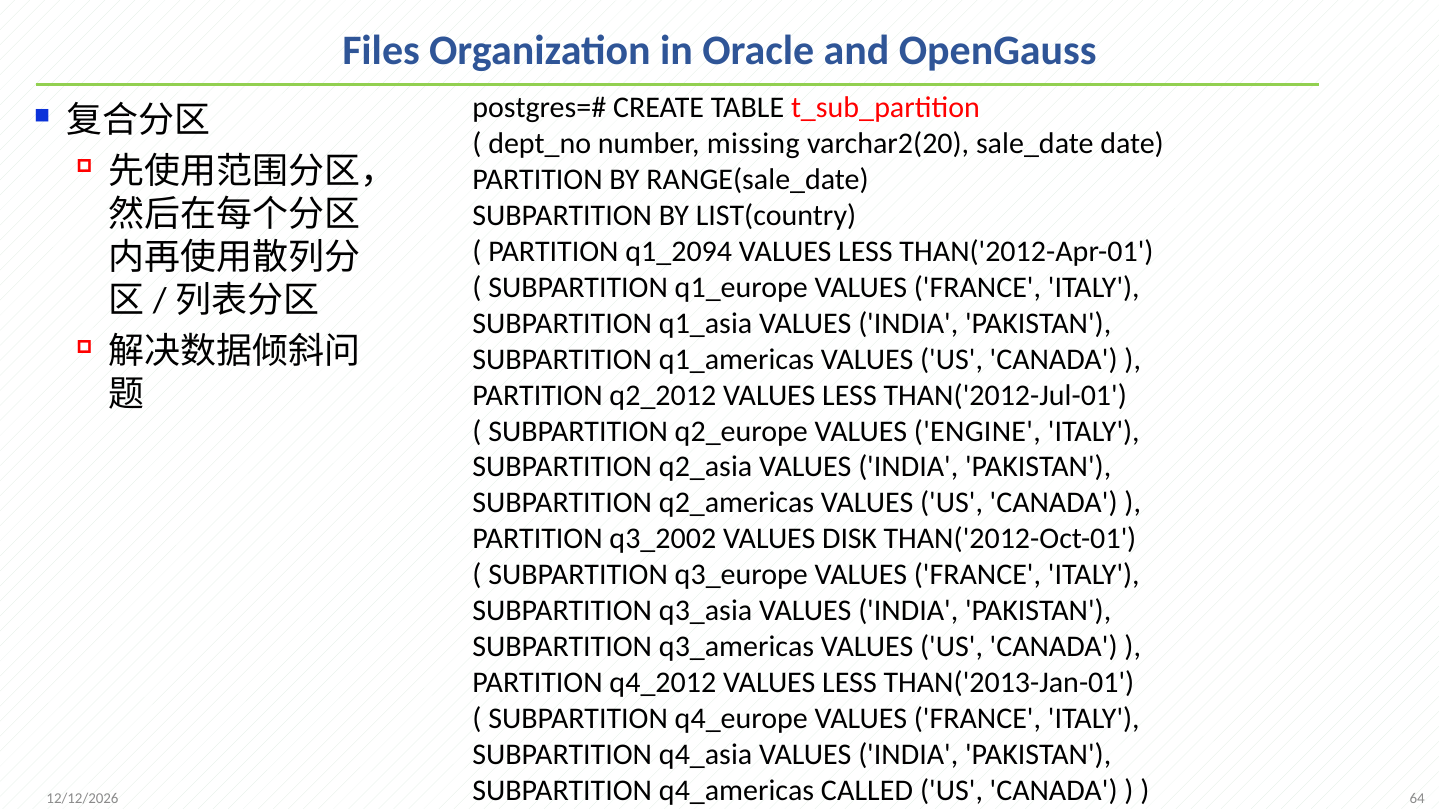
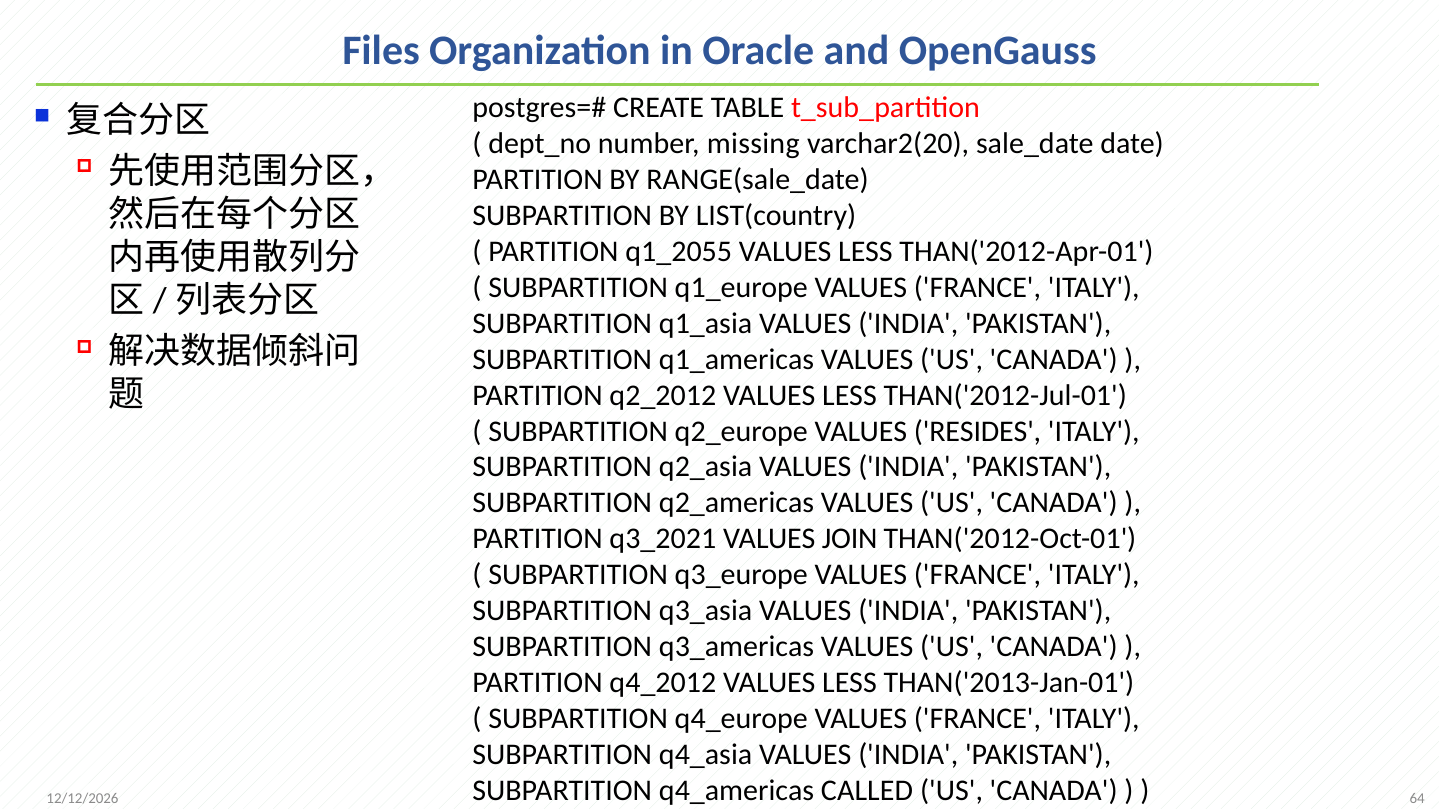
q1_2094: q1_2094 -> q1_2055
ENGINE: ENGINE -> RESIDES
q3_2002: q3_2002 -> q3_2021
DISK: DISK -> JOIN
